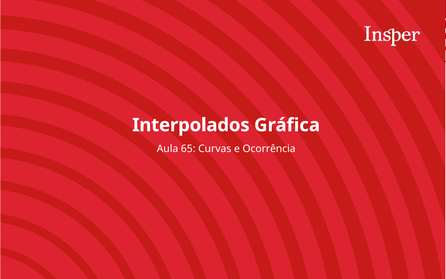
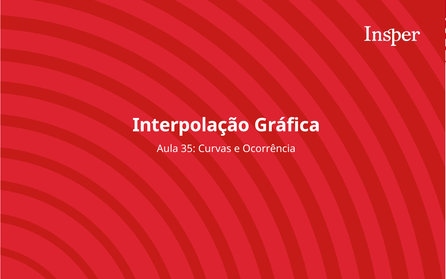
Interpolados: Interpolados -> Interpolação
65: 65 -> 35
